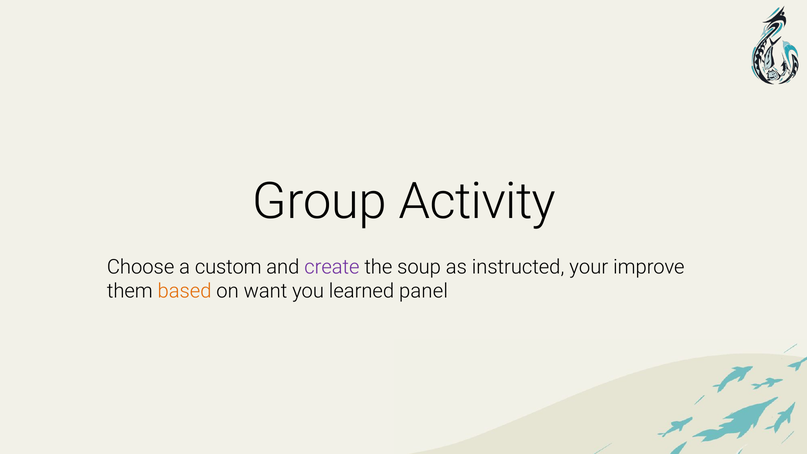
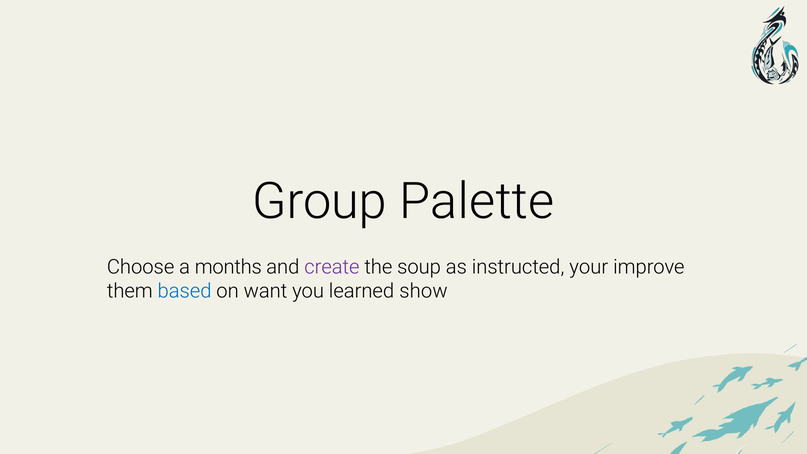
Activity: Activity -> Palette
custom: custom -> months
based colour: orange -> blue
panel: panel -> show
